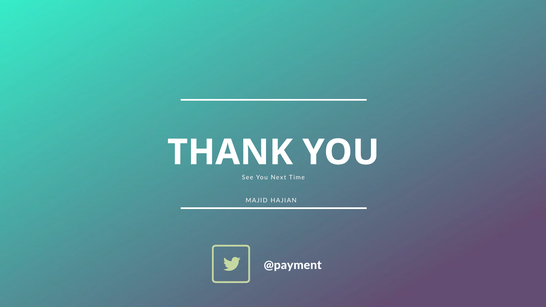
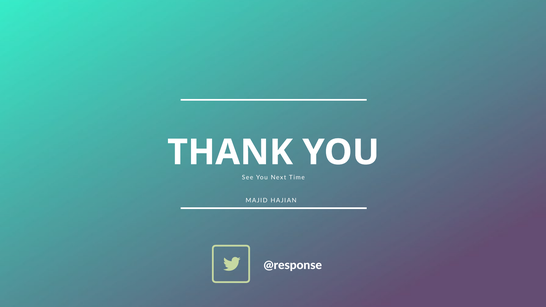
@payment: @payment -> @response
